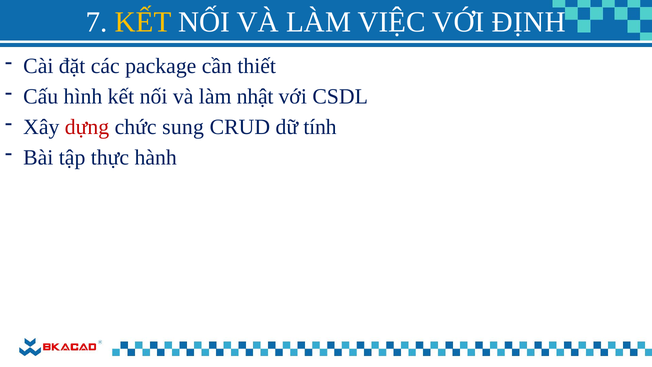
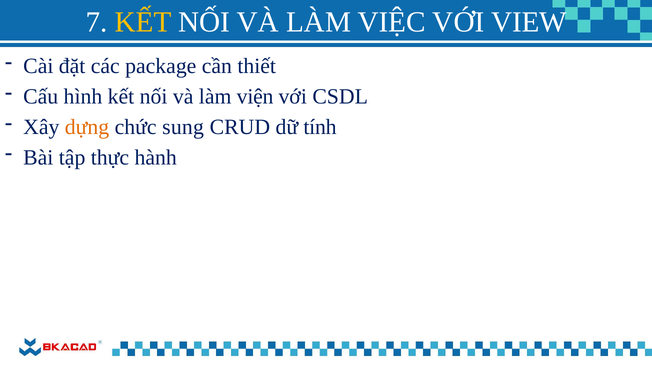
ĐỊNH: ĐỊNH -> VIEW
nhật: nhật -> viện
dựng colour: red -> orange
